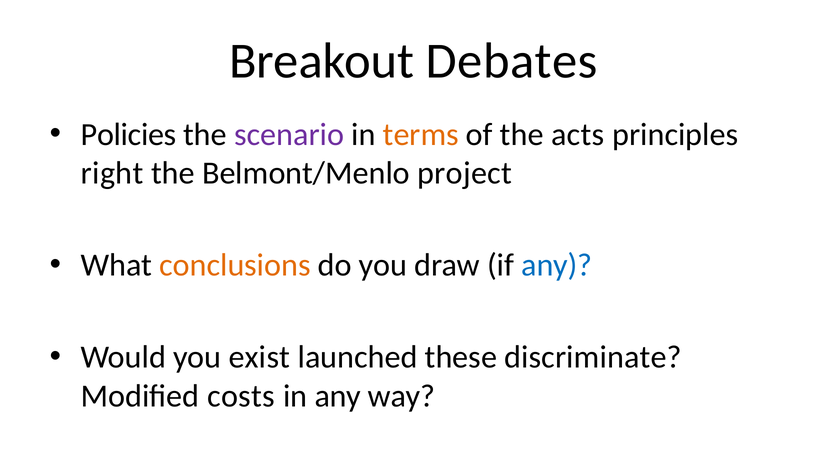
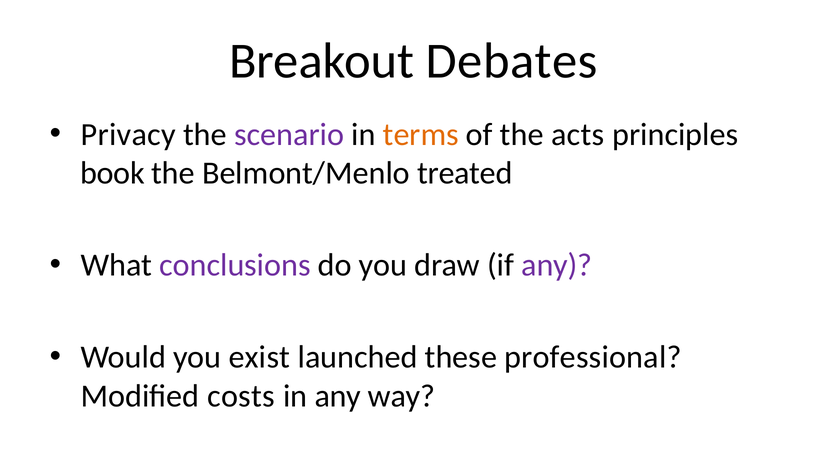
Policies: Policies -> Privacy
right: right -> book
project: project -> treated
conclusions colour: orange -> purple
any at (557, 265) colour: blue -> purple
discriminate: discriminate -> professional
